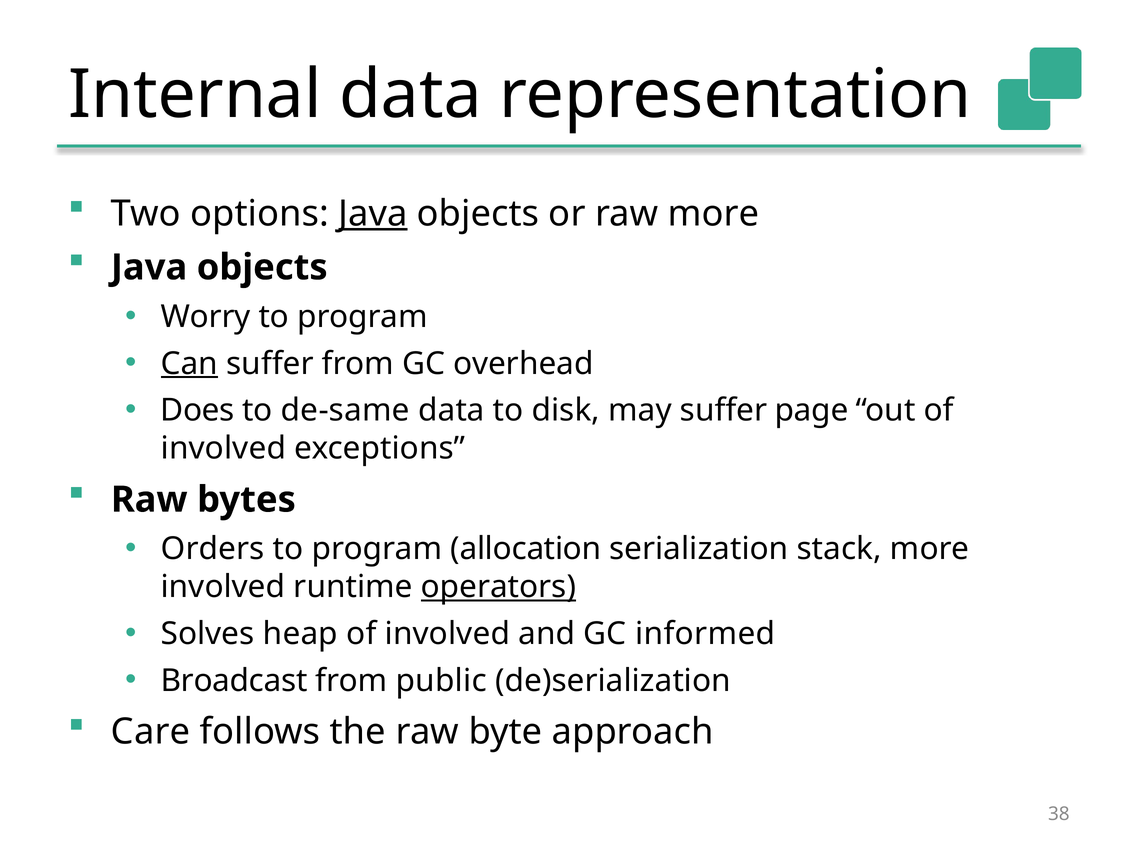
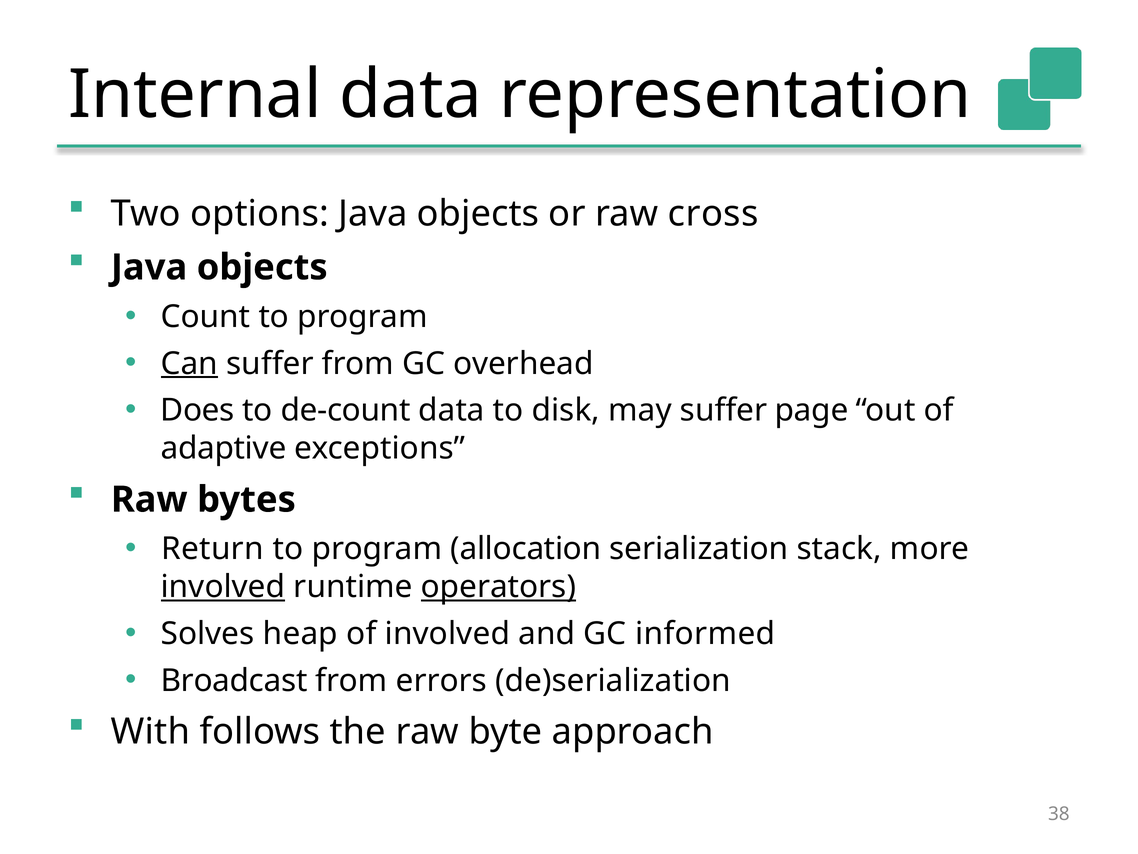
Java at (373, 214) underline: present -> none
raw more: more -> cross
Worry: Worry -> Count
de-same: de-same -> de-count
involved at (223, 448): involved -> adaptive
Orders: Orders -> Return
involved at (223, 587) underline: none -> present
public: public -> errors
Care: Care -> With
